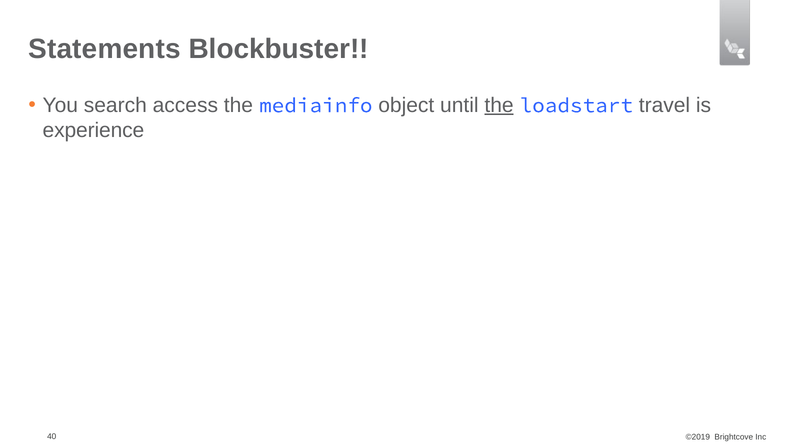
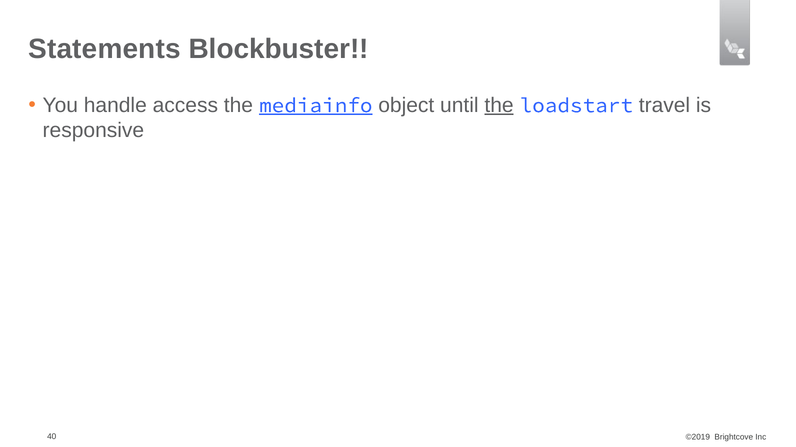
search: search -> handle
mediainfo underline: none -> present
experience: experience -> responsive
